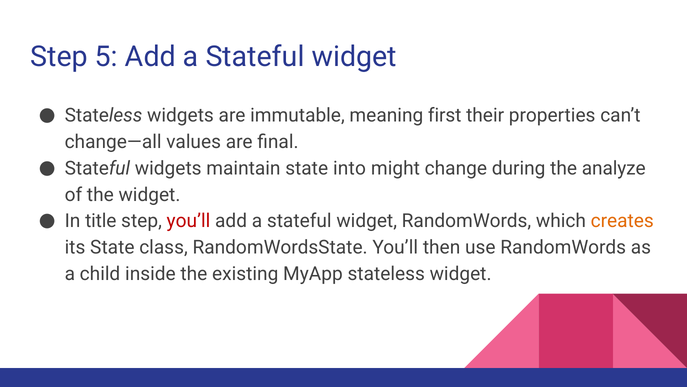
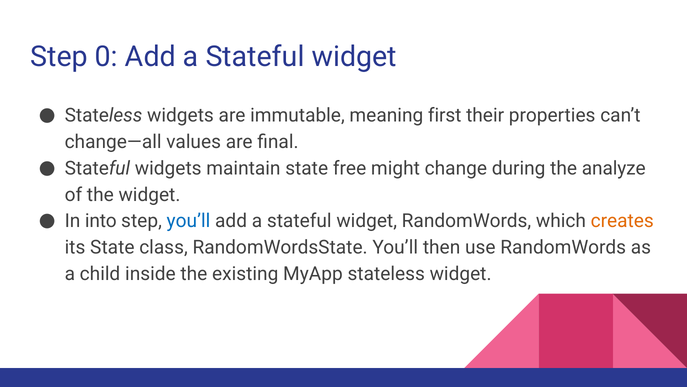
5: 5 -> 0
into: into -> free
title: title -> into
you’ll at (188, 221) colour: red -> blue
